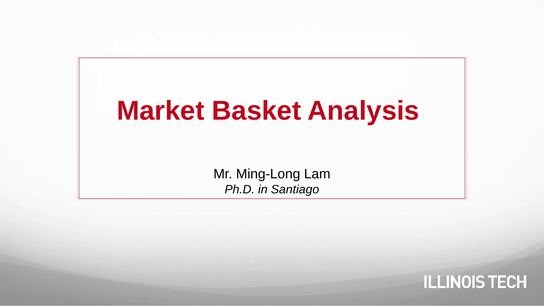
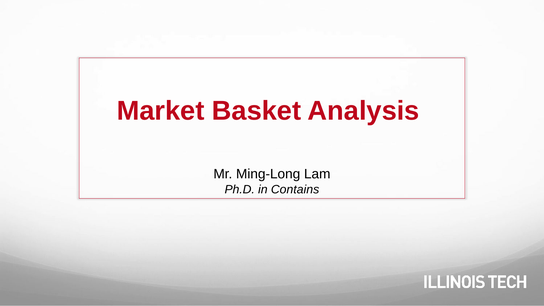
Santiago: Santiago -> Contains
